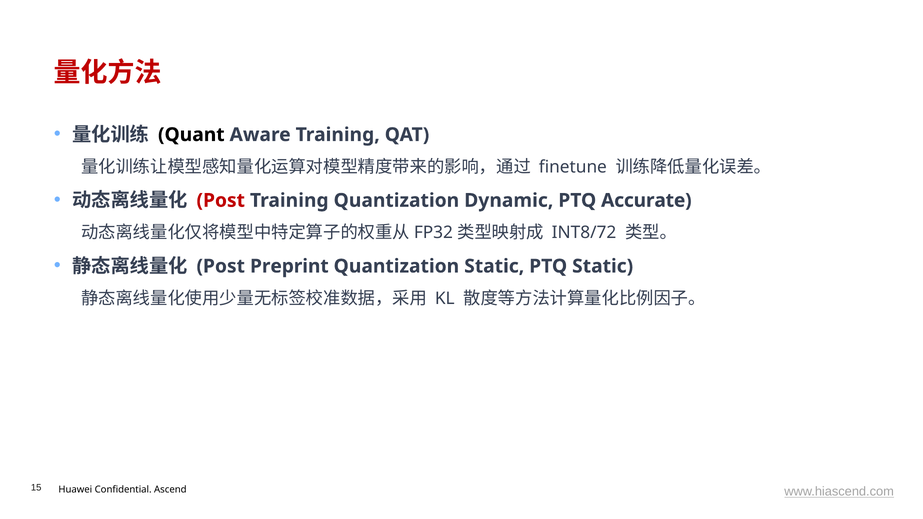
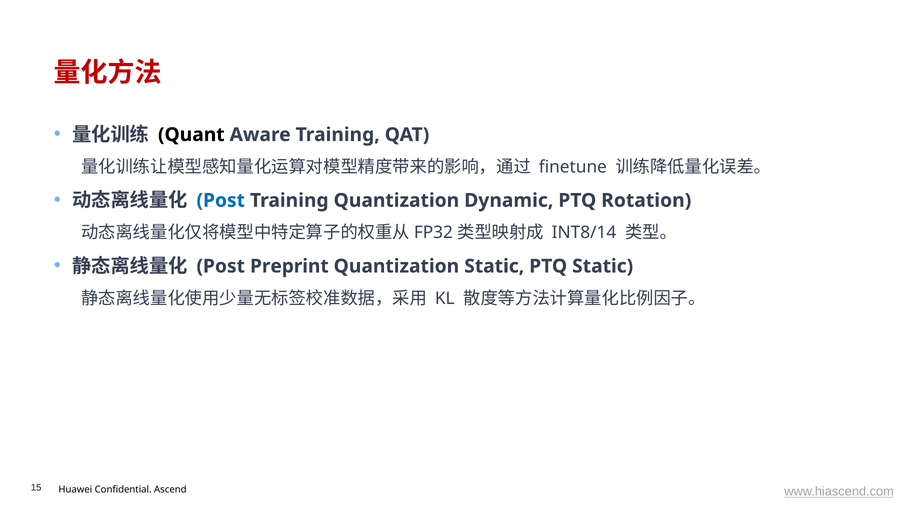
Post at (221, 200) colour: red -> blue
Accurate: Accurate -> Rotation
INT8/72: INT8/72 -> INT8/14
